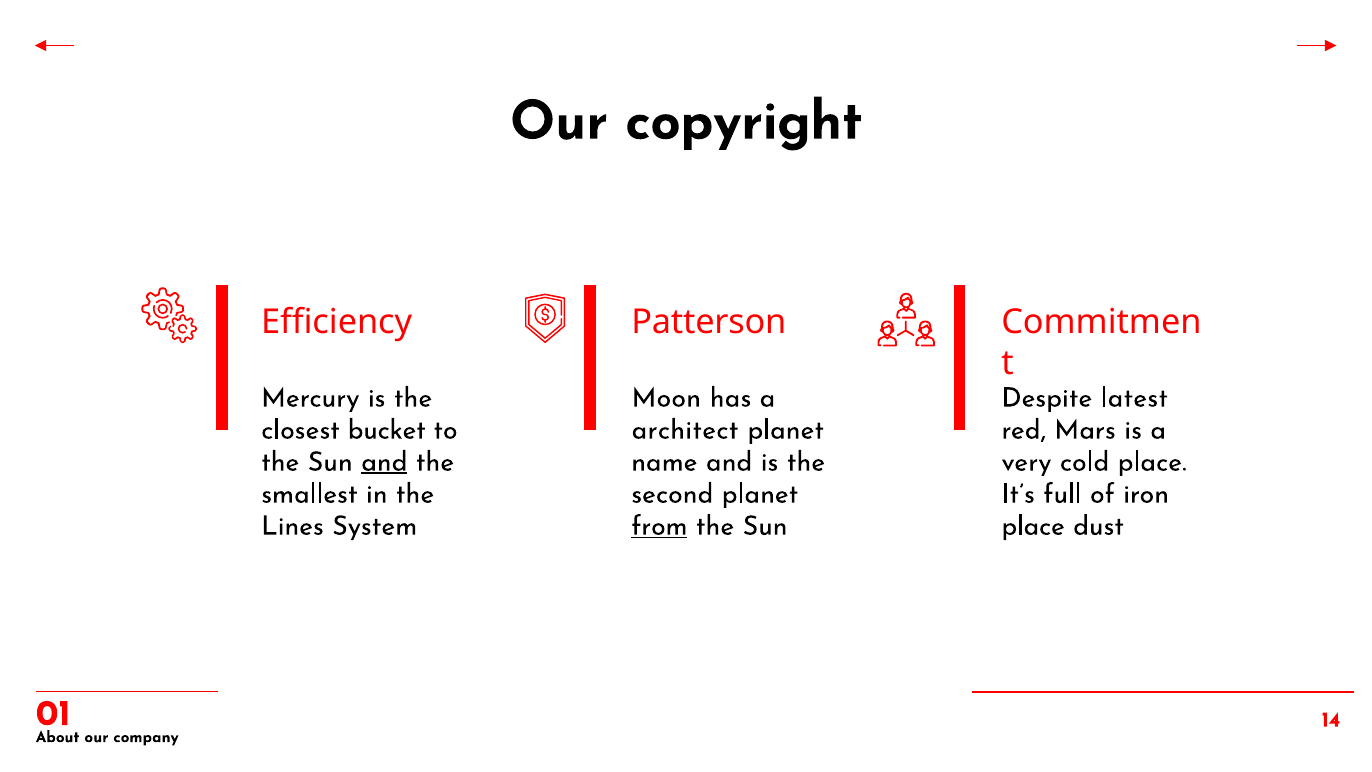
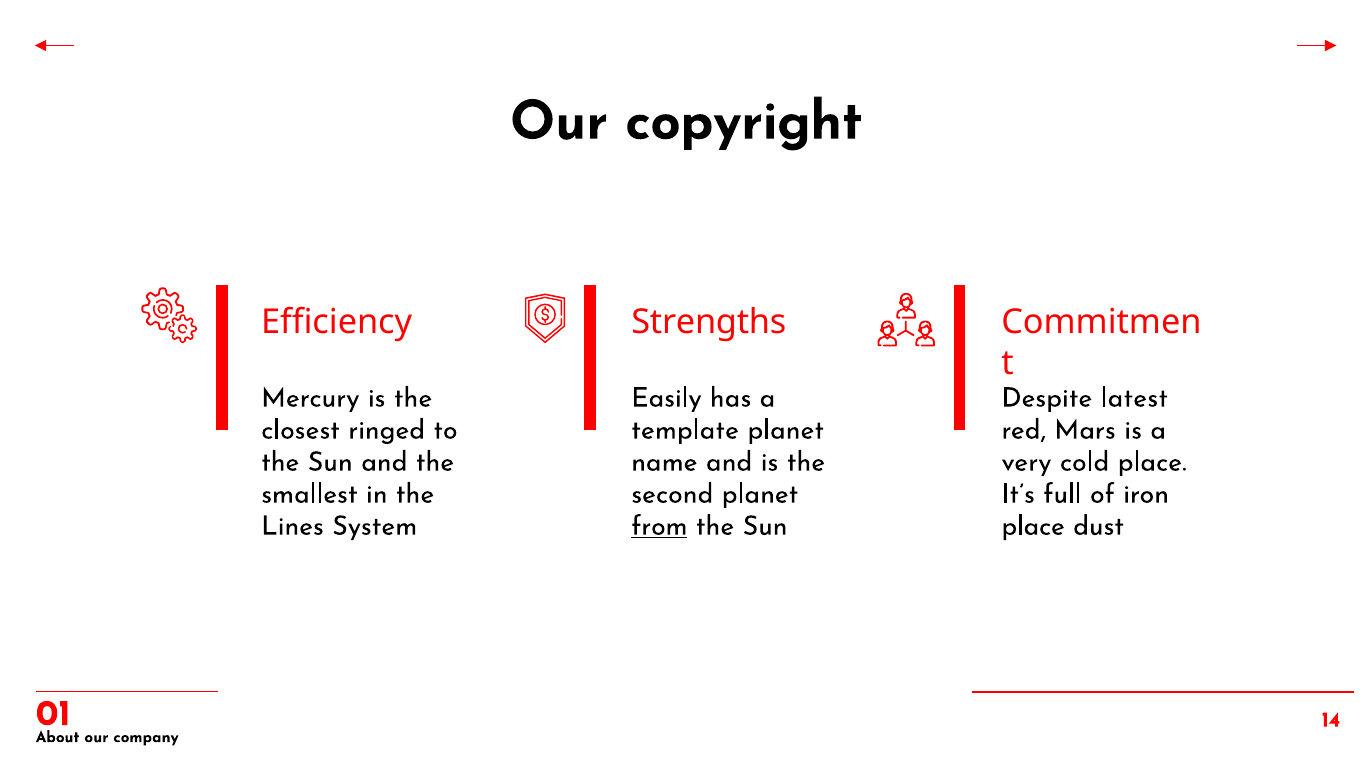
Patterson: Patterson -> Strengths
Moon: Moon -> Easily
bucket: bucket -> ringed
architect: architect -> template
and at (384, 462) underline: present -> none
